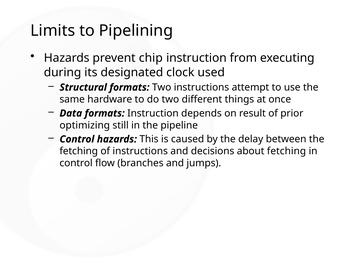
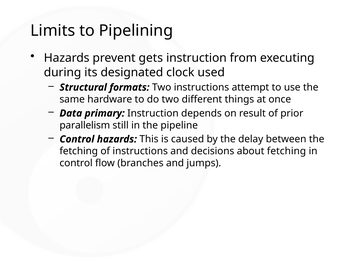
chip: chip -> gets
Data formats: formats -> primary
optimizing: optimizing -> parallelism
